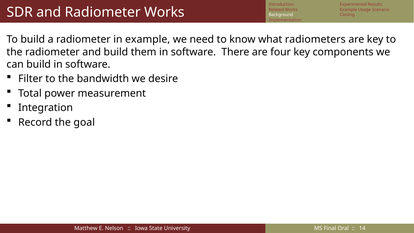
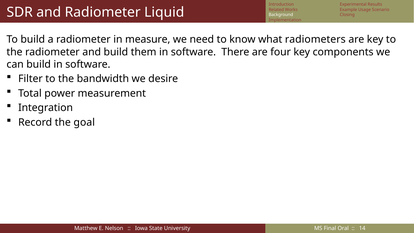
Radiometer Works: Works -> Liquid
in example: example -> measure
